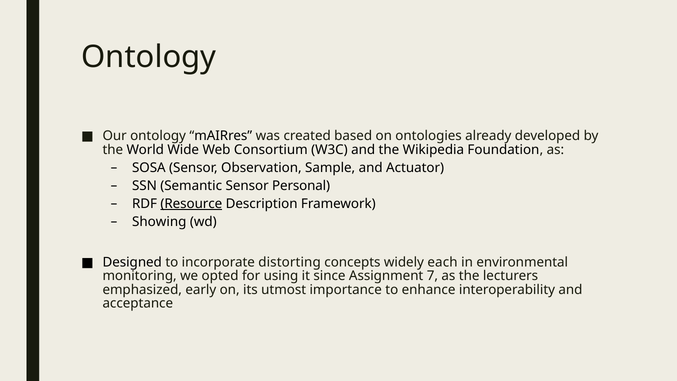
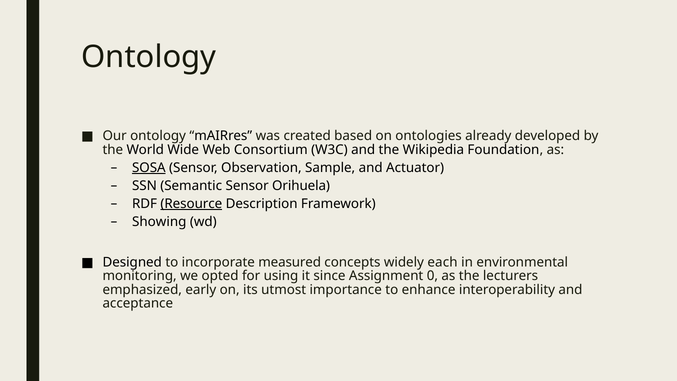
SOSA underline: none -> present
Personal: Personal -> Orihuela
distorting: distorting -> measured
7: 7 -> 0
